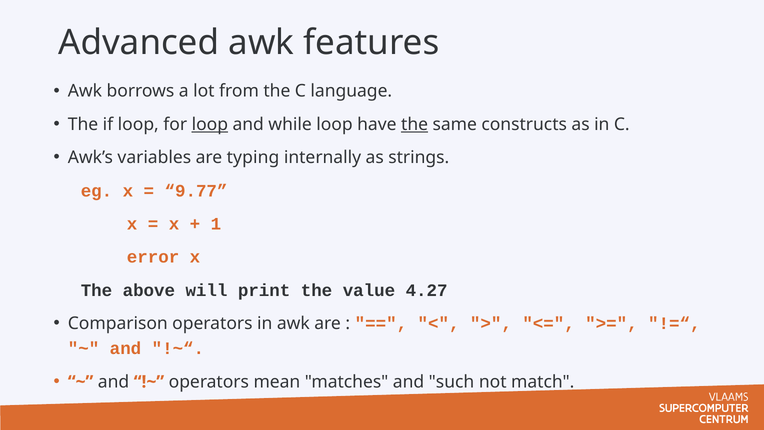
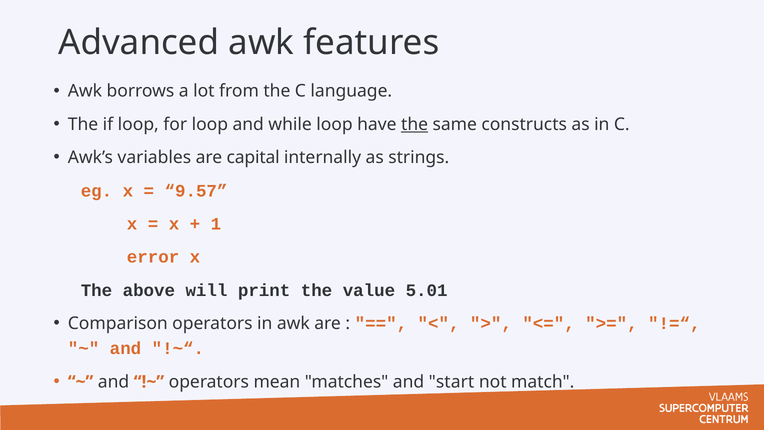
loop at (210, 124) underline: present -> none
typing: typing -> capital
9.77: 9.77 -> 9.57
4.27: 4.27 -> 5.01
such: such -> start
